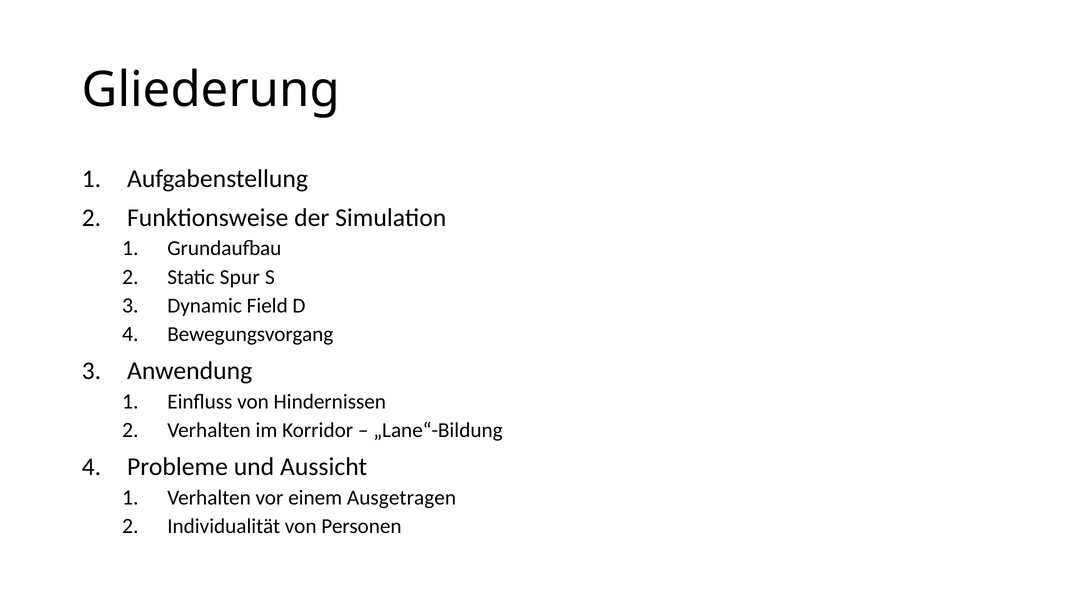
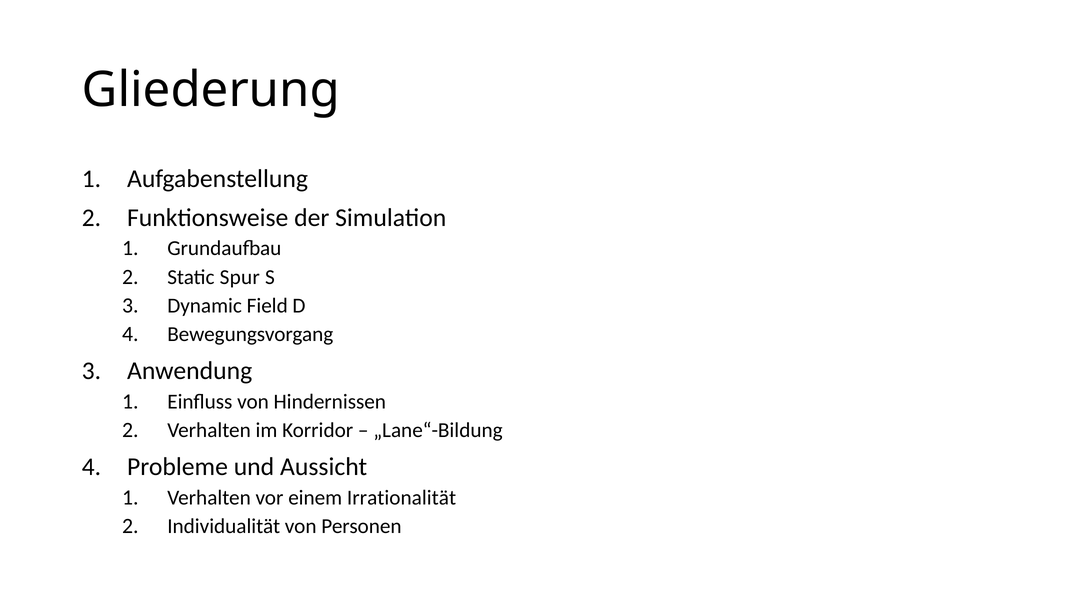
Ausgetragen: Ausgetragen -> Irrationalität
